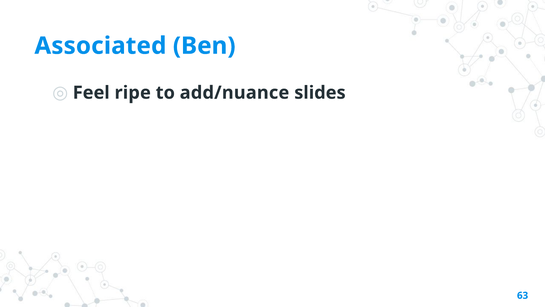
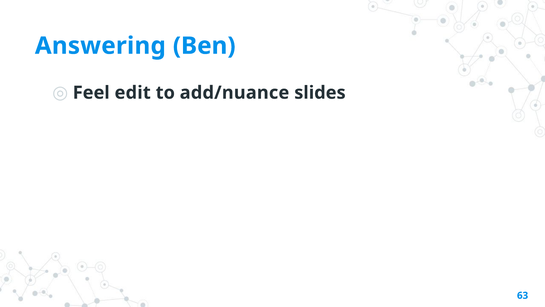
Associated: Associated -> Answering
ripe: ripe -> edit
